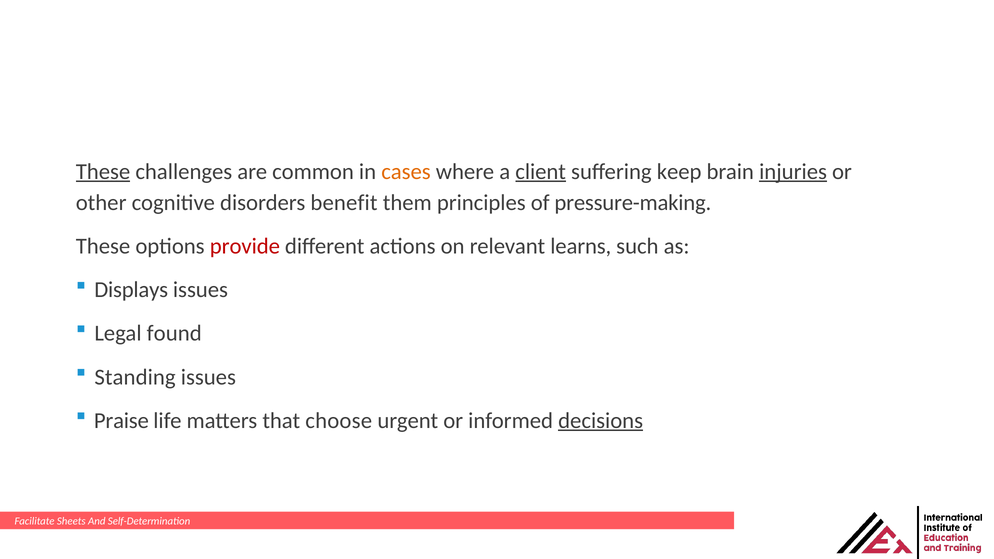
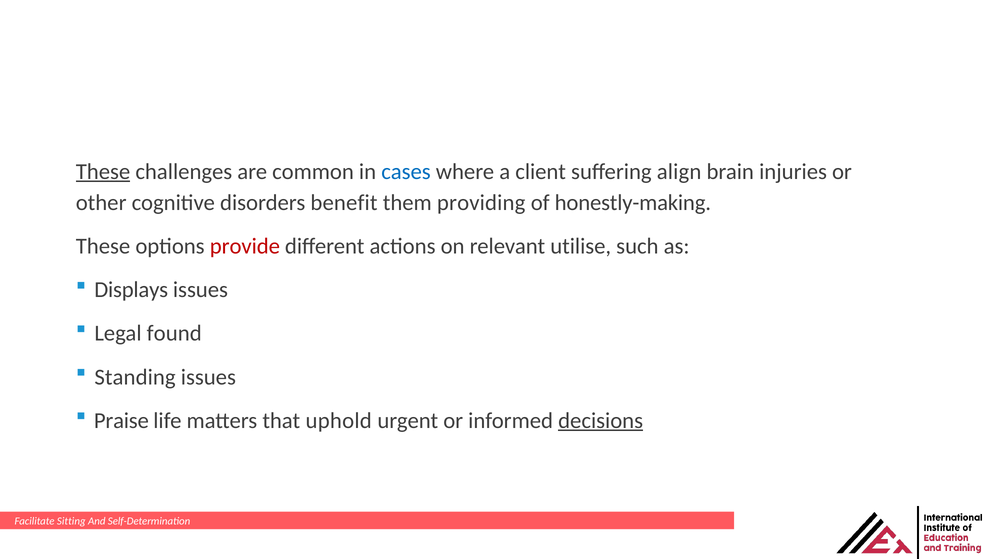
cases colour: orange -> blue
client underline: present -> none
keep: keep -> align
injuries underline: present -> none
principles: principles -> providing
pressure-making: pressure-making -> honestly-making
learns: learns -> utilise
choose: choose -> uphold
Sheets: Sheets -> Sitting
